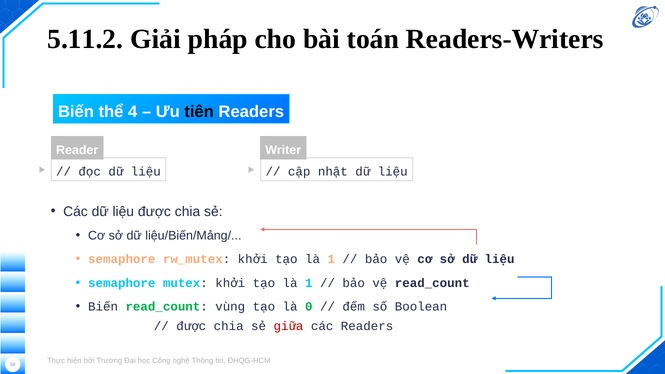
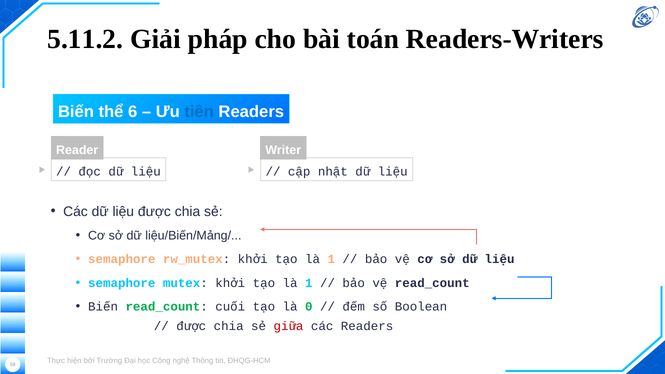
4: 4 -> 6
tiên colour: black -> blue
vùng: vùng -> cuối
